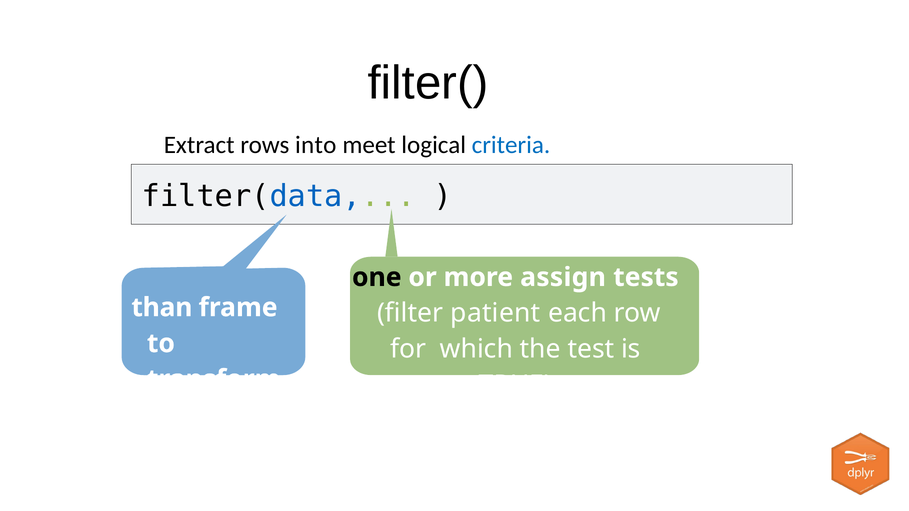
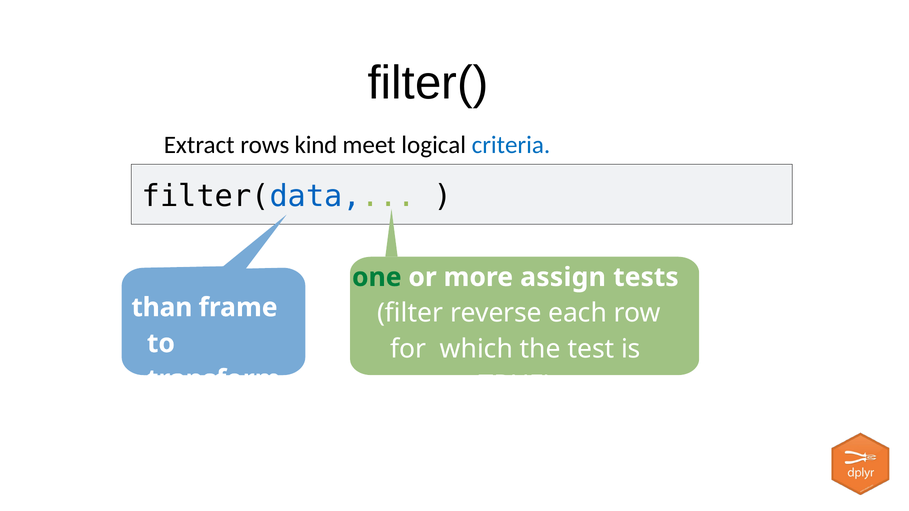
into: into -> kind
one colour: black -> green
patient: patient -> reverse
